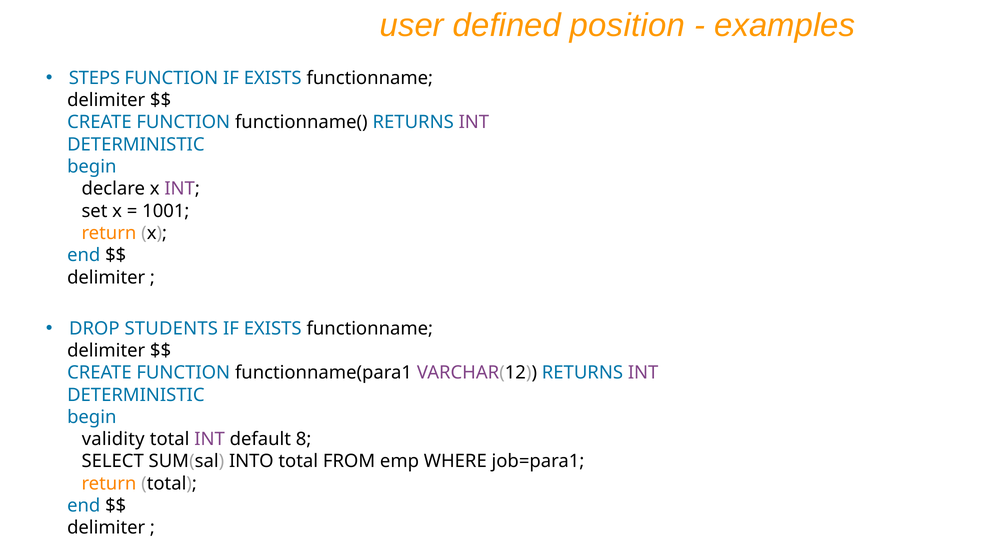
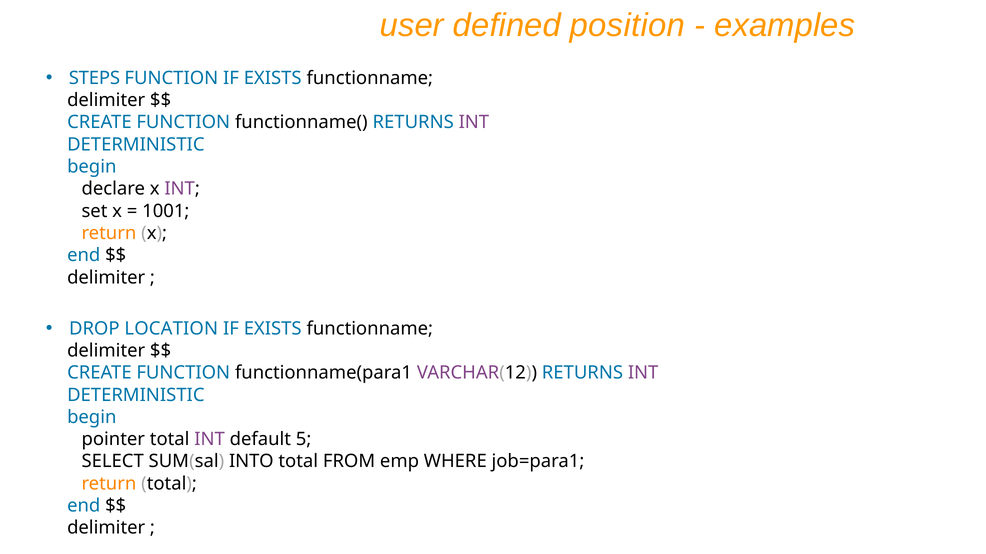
STUDENTS: STUDENTS -> LOCATION
validity: validity -> pointer
8: 8 -> 5
